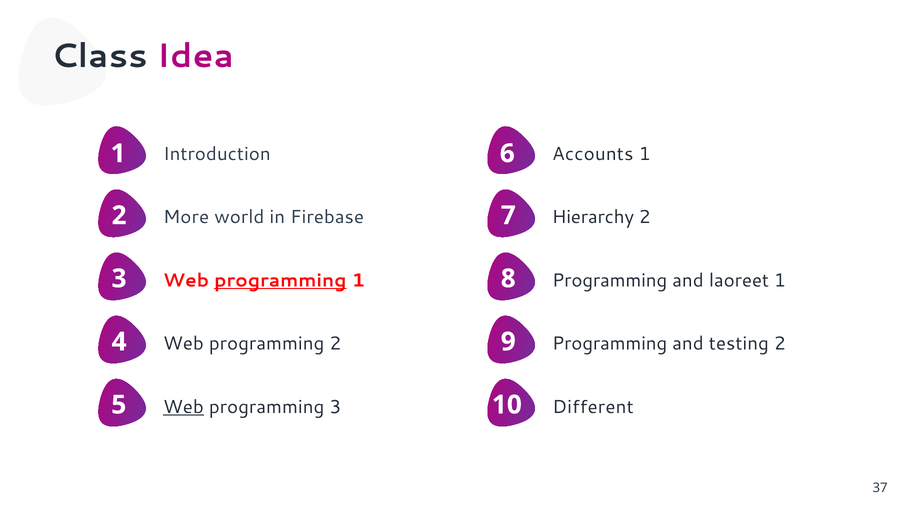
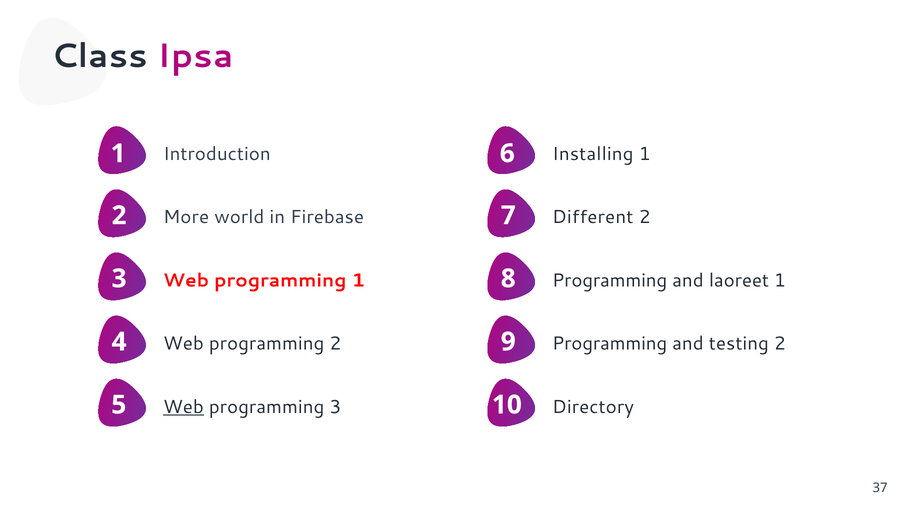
Idea: Idea -> Ipsa
Accounts: Accounts -> Installing
Hierarchy: Hierarchy -> Different
programming at (280, 280) underline: present -> none
Different: Different -> Directory
